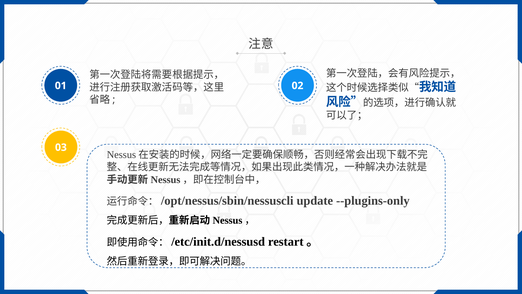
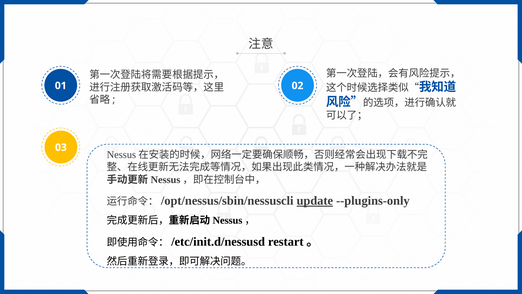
update underline: none -> present
